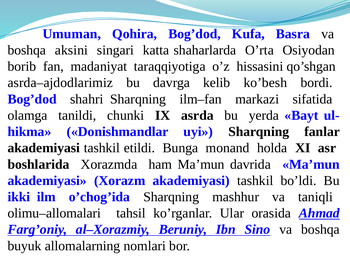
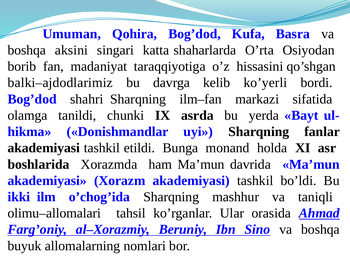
asrda–ajdodlarimiz: asrda–ajdodlarimiz -> balki–ajdodlarimiz
ko’bеsh: ko’bеsh -> ko’yerli
